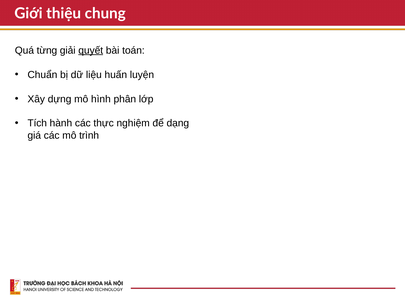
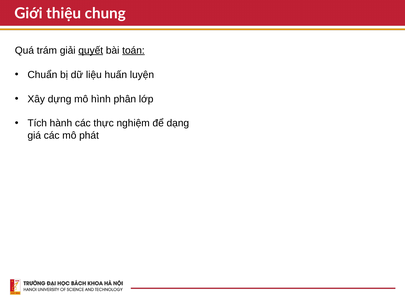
từng: từng -> trám
toán underline: none -> present
trình: trình -> phát
